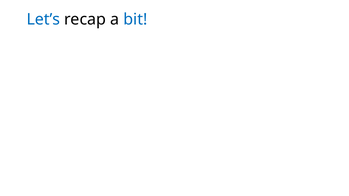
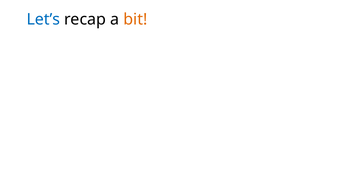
bit colour: blue -> orange
